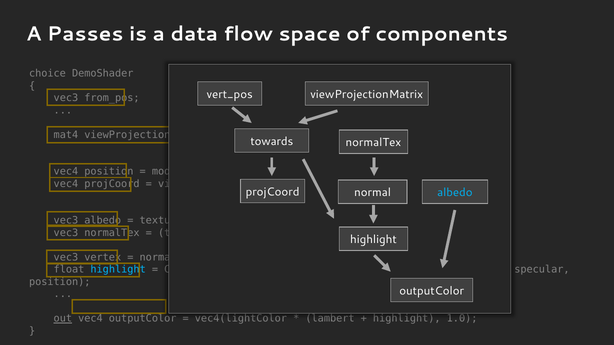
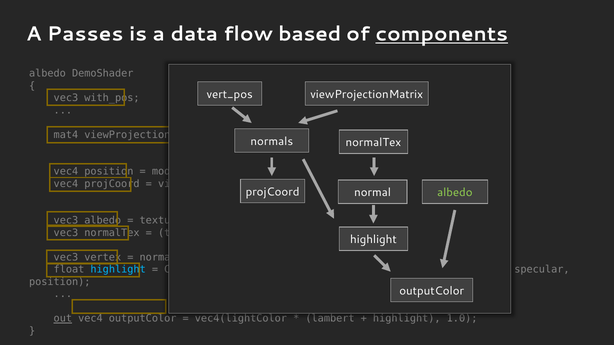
space: space -> based
components underline: none -> present
choice at (47, 73): choice -> albedo
from_pos: from_pos -> with_pos
towards: towards -> normals
albedo at (455, 193) colour: light blue -> light green
